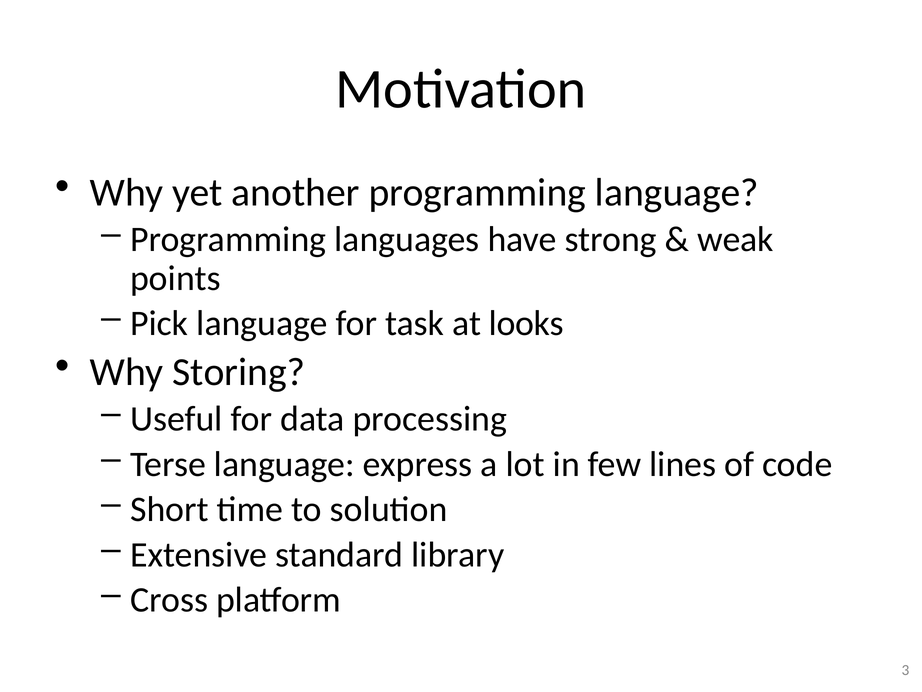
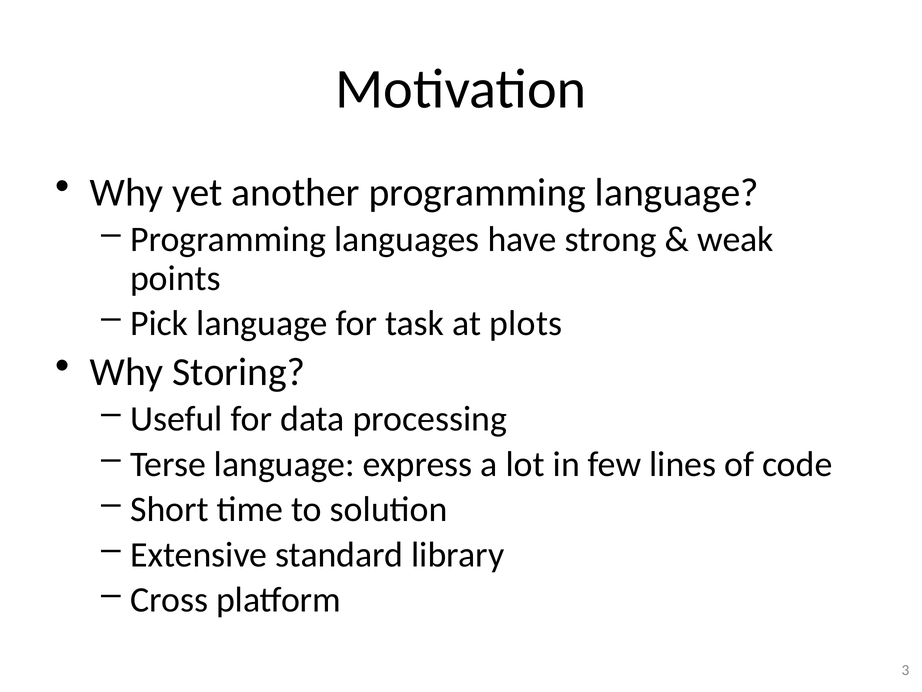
looks: looks -> plots
